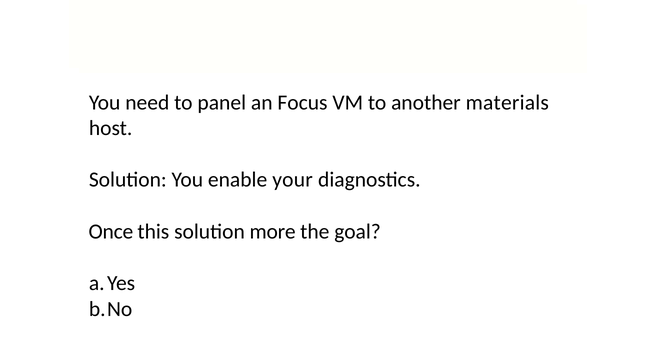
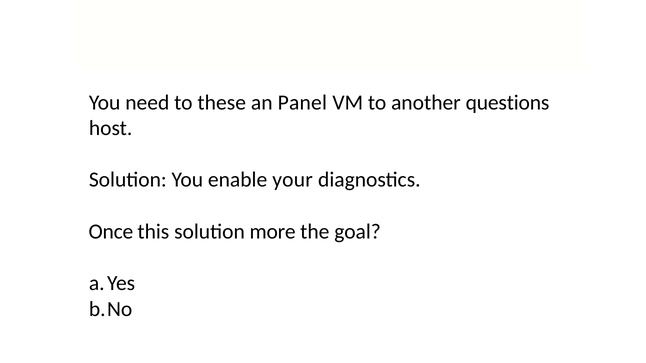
panel: panel -> these
Focus: Focus -> Panel
materials: materials -> questions
